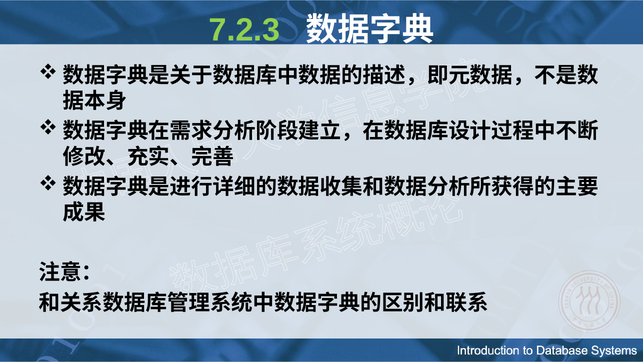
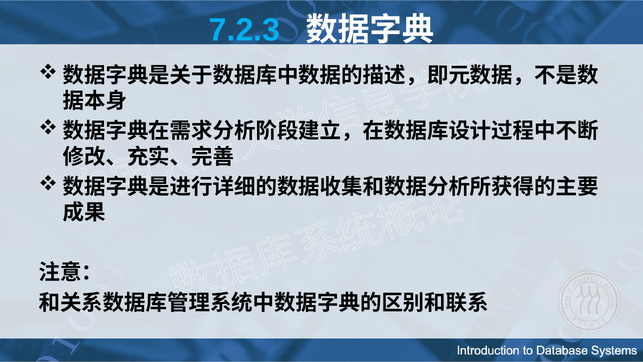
7.2.3 colour: light green -> light blue
